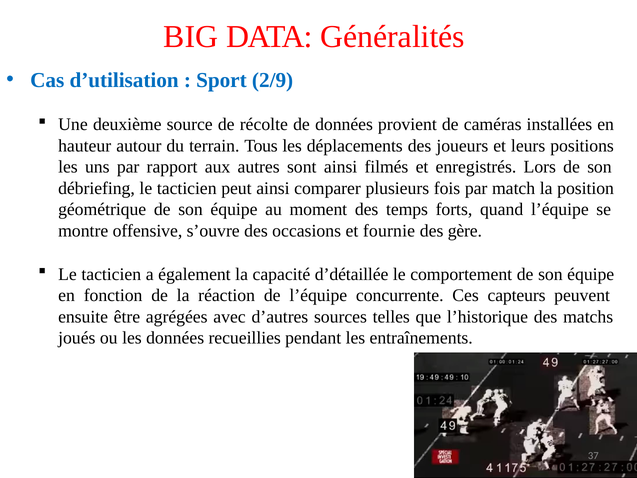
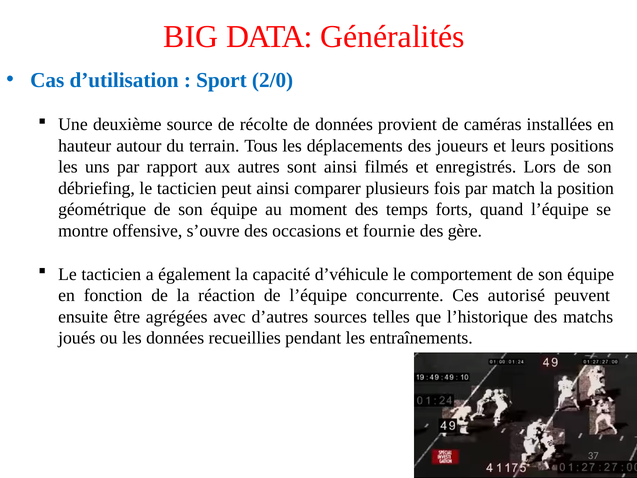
2/9: 2/9 -> 2/0
d’détaillée: d’détaillée -> d’véhicule
capteurs: capteurs -> autorisé
